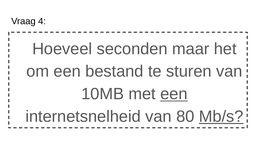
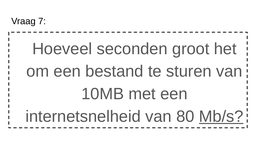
4: 4 -> 7
maar: maar -> groot
een at (174, 94) underline: present -> none
